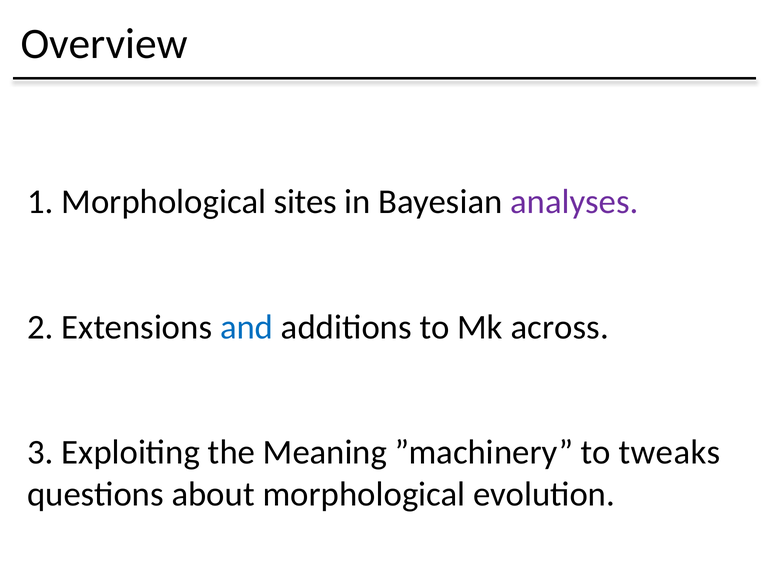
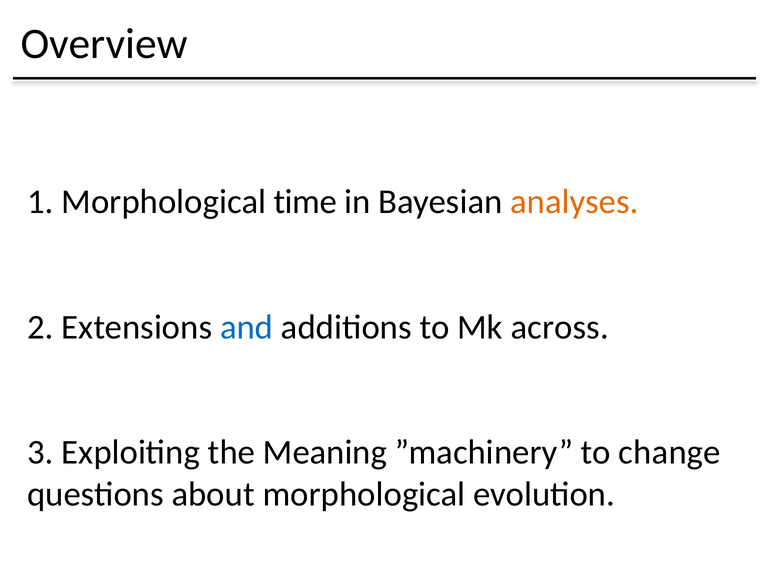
sites: sites -> time
analyses colour: purple -> orange
tweaks: tweaks -> change
